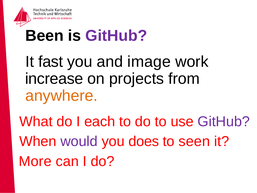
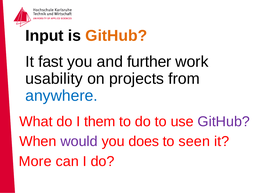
Been: Been -> Input
GitHub at (116, 36) colour: purple -> orange
image: image -> further
increase: increase -> usability
anywhere colour: orange -> blue
each: each -> them
